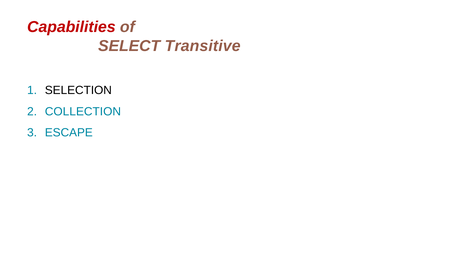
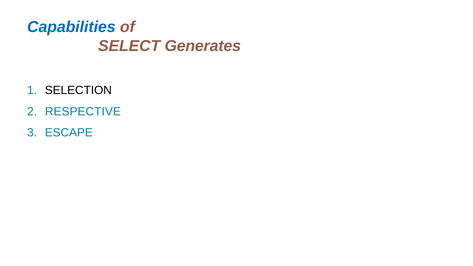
Capabilities colour: red -> blue
Transitive: Transitive -> Generates
COLLECTION: COLLECTION -> RESPECTIVE
